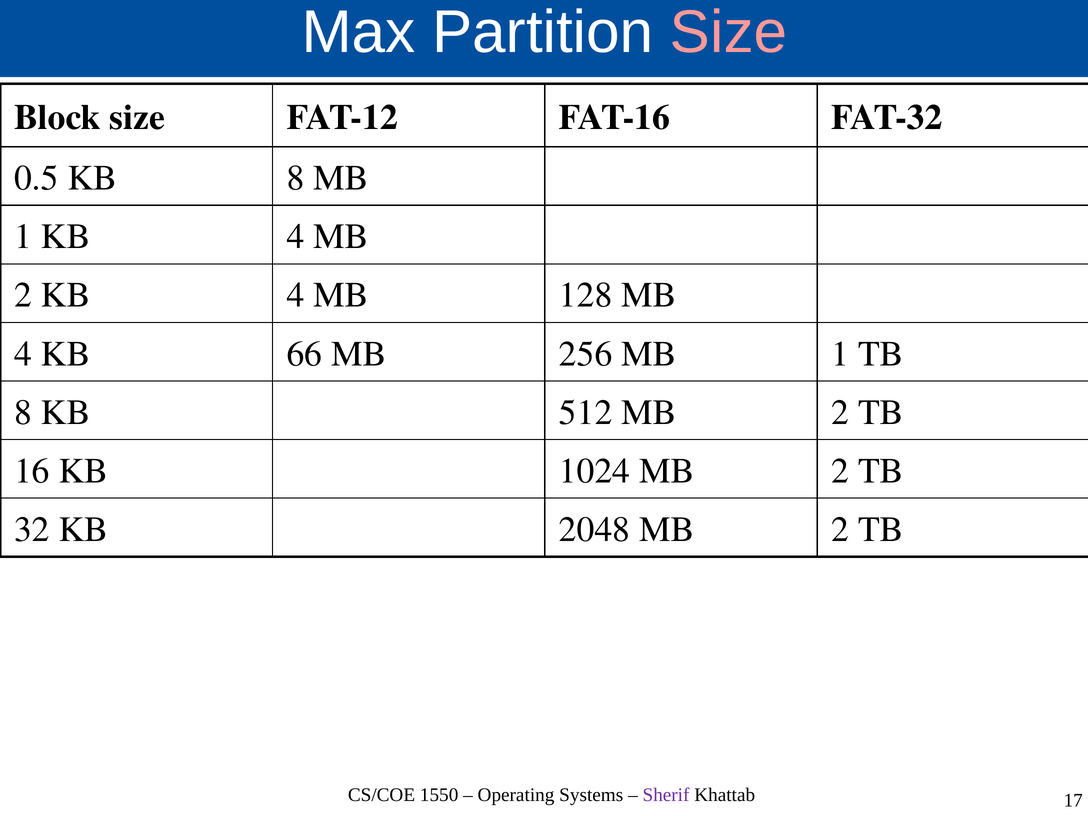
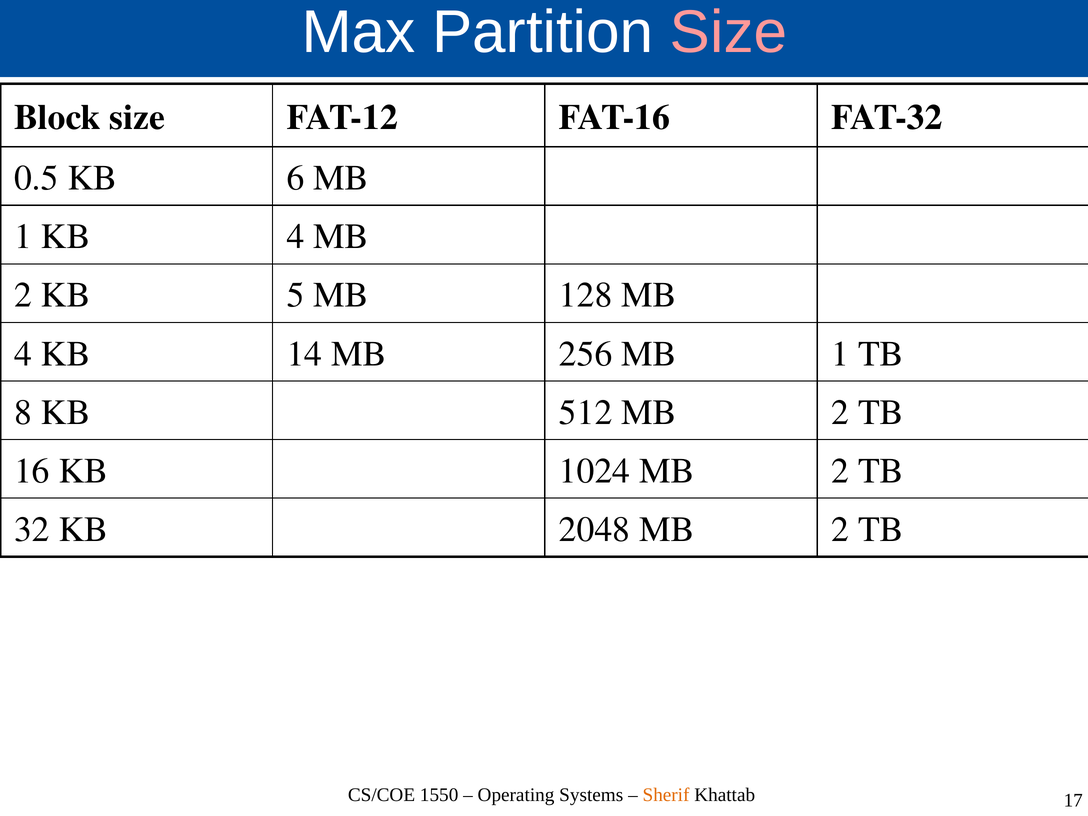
KB 8: 8 -> 6
2 KB 4: 4 -> 5
66: 66 -> 14
Sherif colour: purple -> orange
